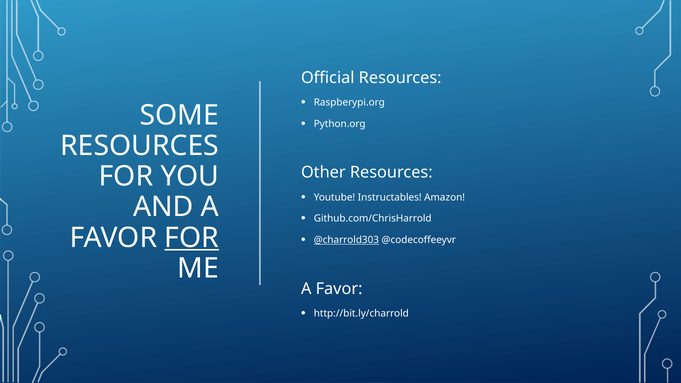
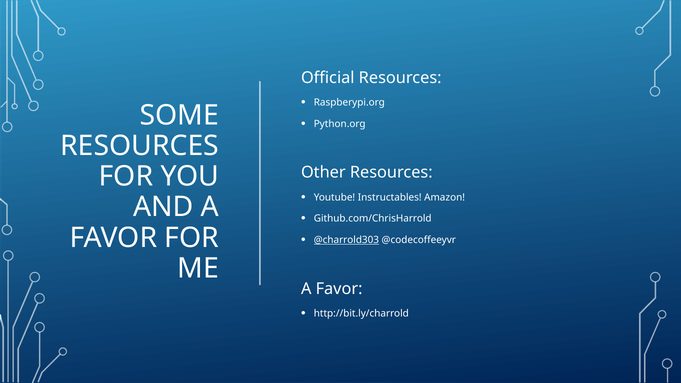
FOR at (192, 238) underline: present -> none
